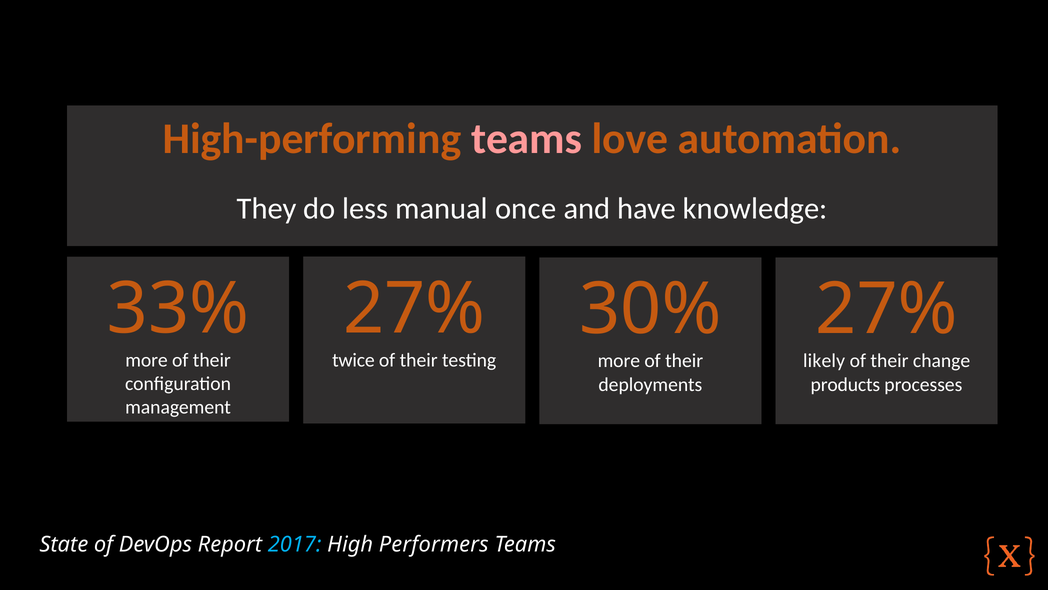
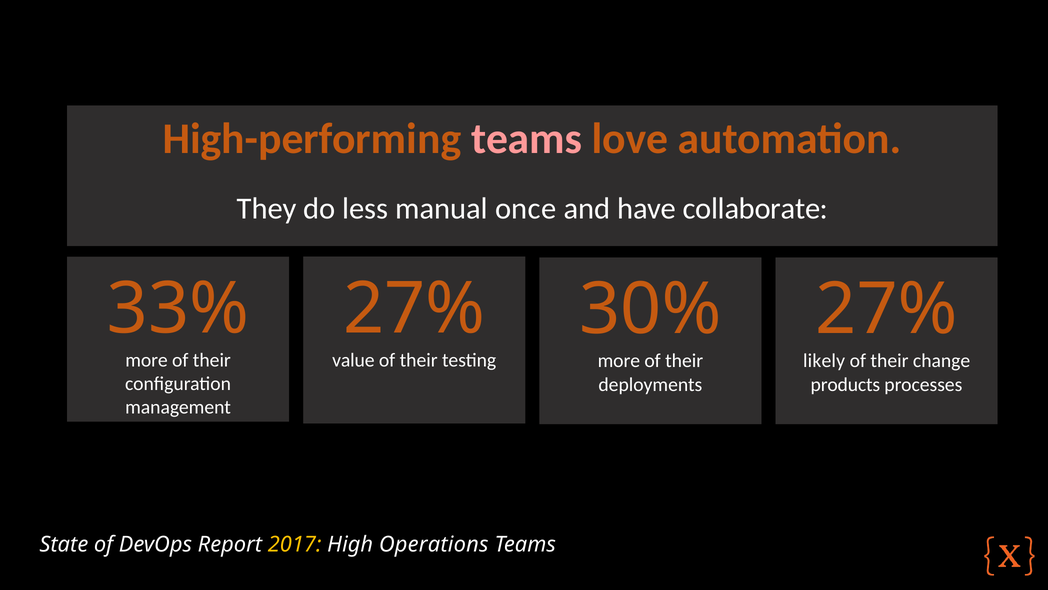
knowledge: knowledge -> collaborate
twice: twice -> value
2017 colour: light blue -> yellow
Performers: Performers -> Operations
